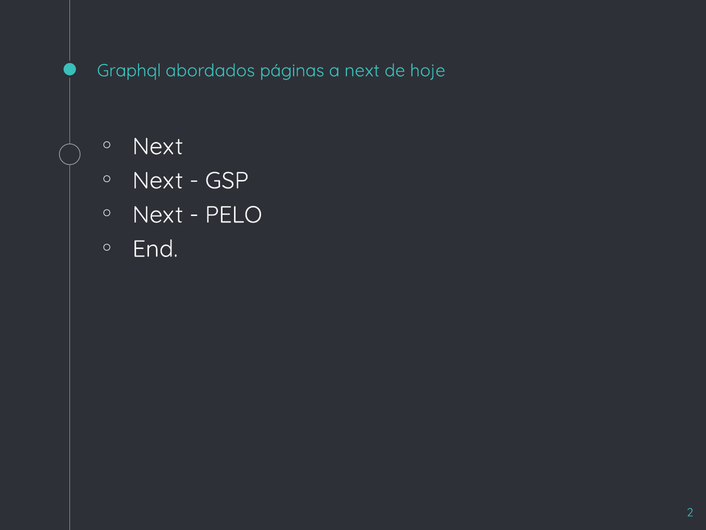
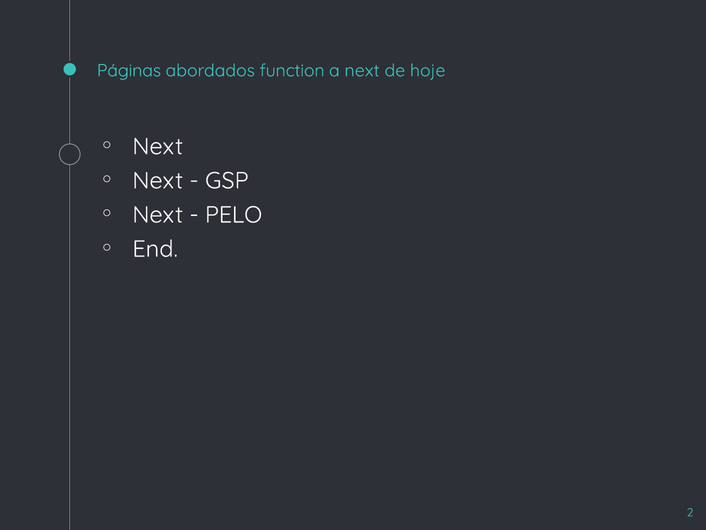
Graphql: Graphql -> Páginas
páginas: páginas -> function
